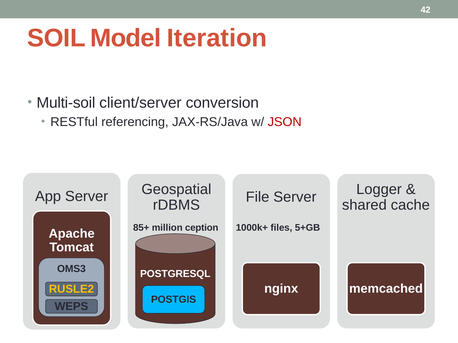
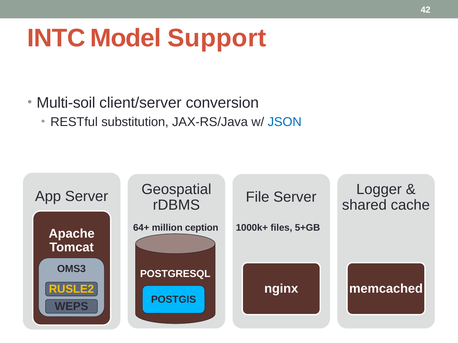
SOIL: SOIL -> INTC
Iteration: Iteration -> Support
referencing: referencing -> substitution
JSON colour: red -> blue
85+: 85+ -> 64+
